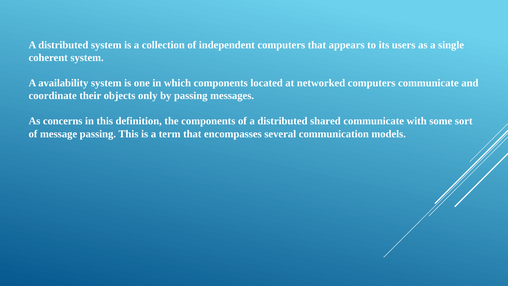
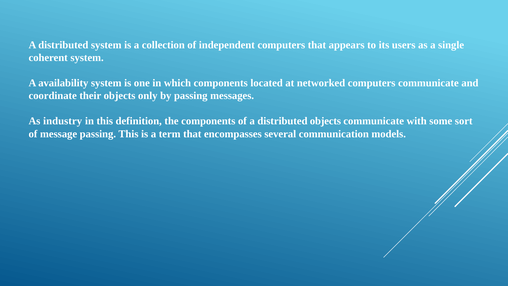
concerns: concerns -> industry
distributed shared: shared -> objects
